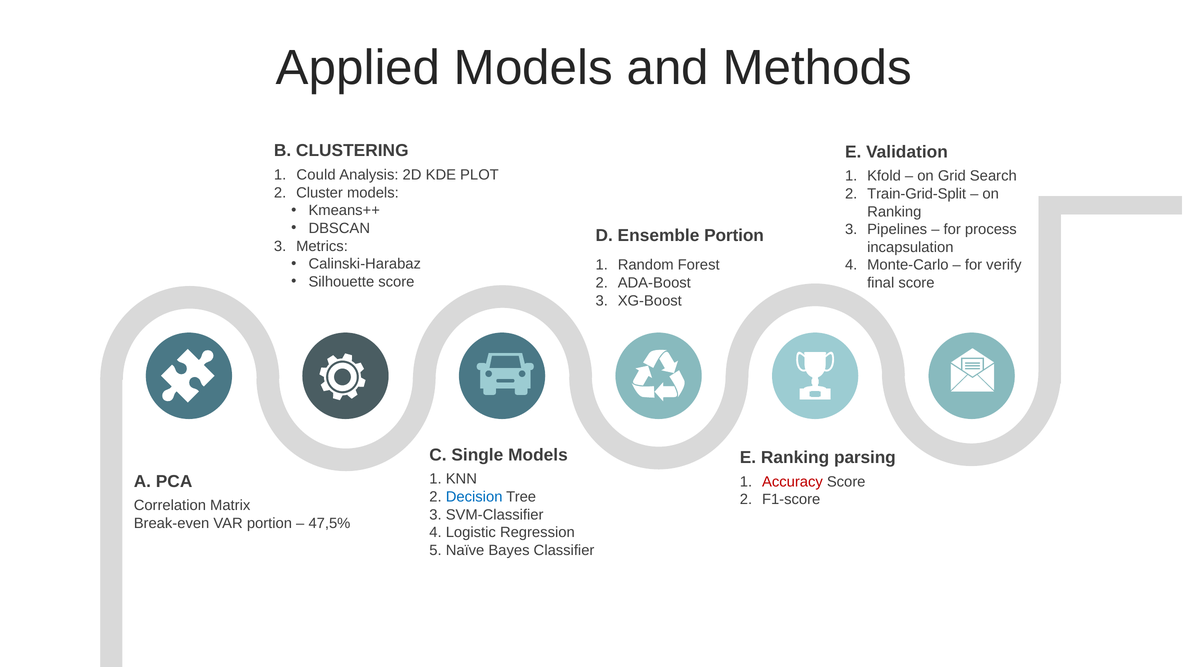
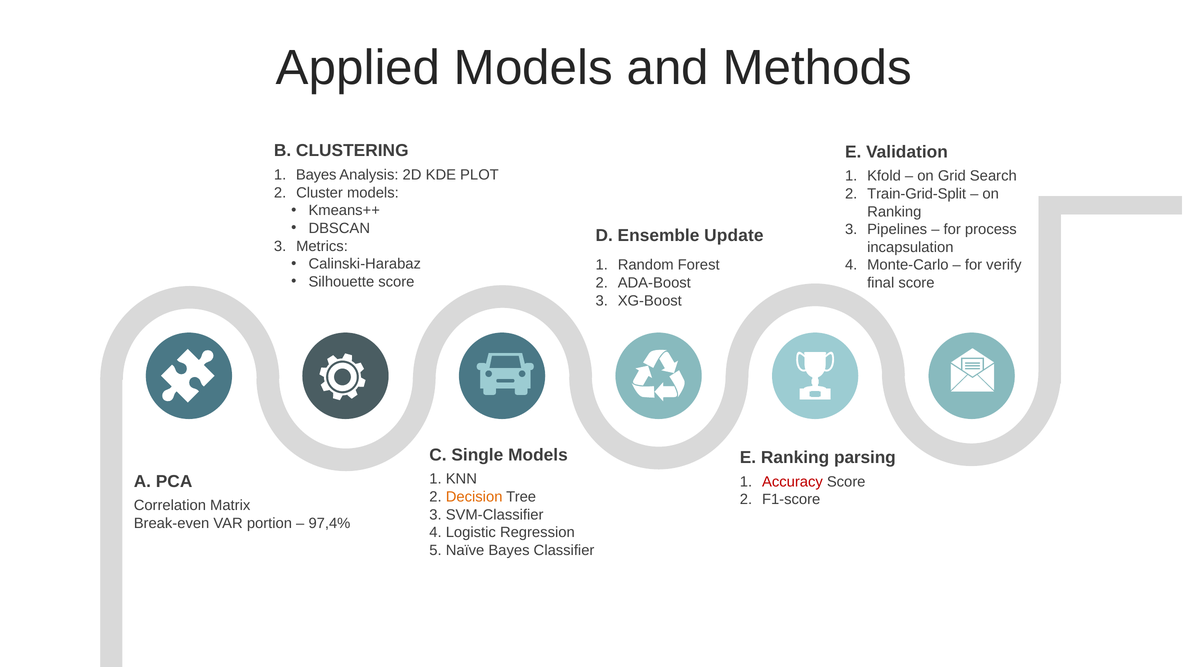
1 Could: Could -> Bayes
Ensemble Portion: Portion -> Update
Decision colour: blue -> orange
47,5%: 47,5% -> 97,4%
